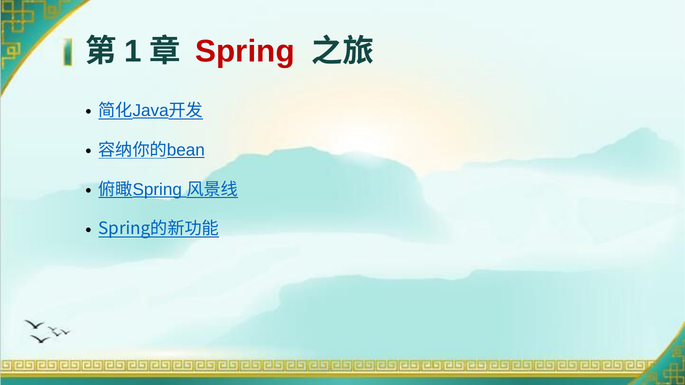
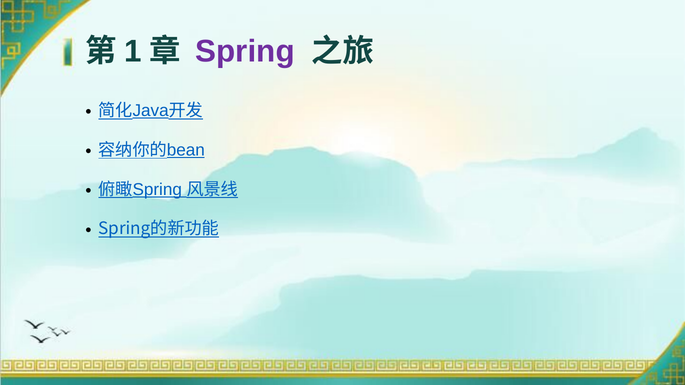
Spring colour: red -> purple
